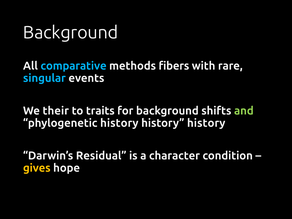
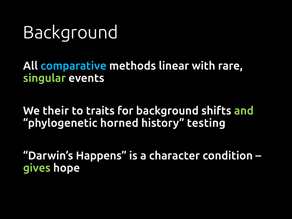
fibers: fibers -> linear
singular colour: light blue -> light green
phylogenetic history: history -> horned
history at (206, 123): history -> testing
Residual: Residual -> Happens
gives colour: yellow -> light green
